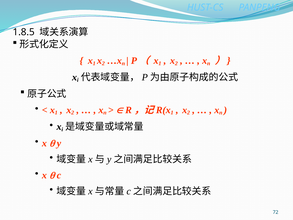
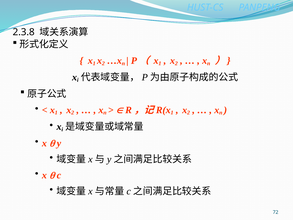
1.8.5: 1.8.5 -> 2.3.8
